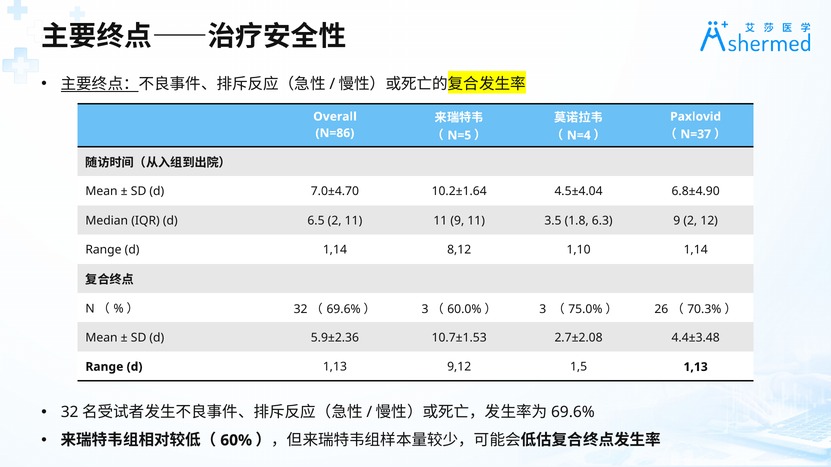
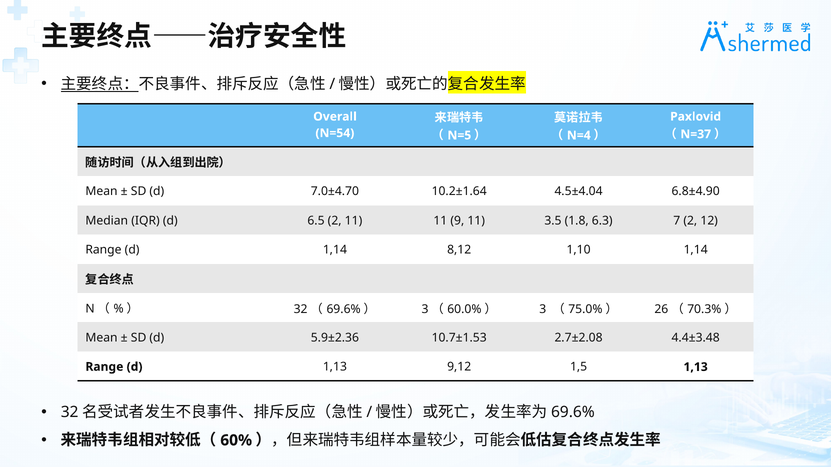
N=86: N=86 -> N=54
6.3 9: 9 -> 7
